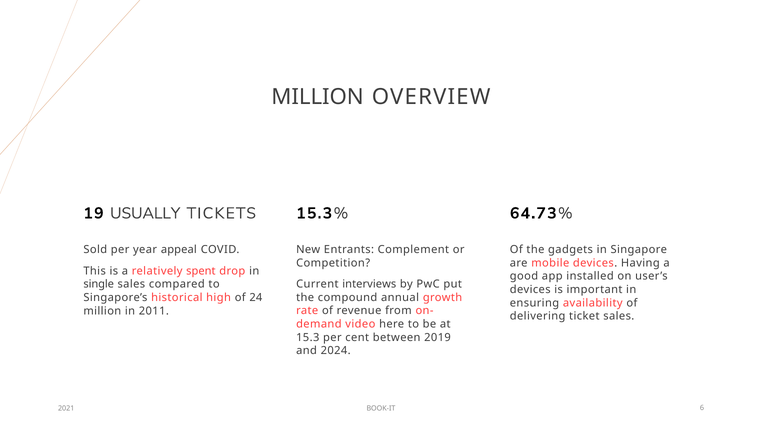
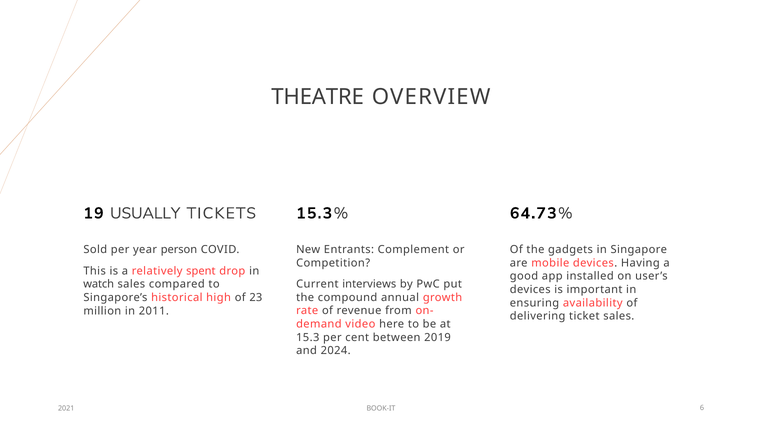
MILLION at (318, 97): MILLION -> THEATRE
appeal: appeal -> person
single: single -> watch
24: 24 -> 23
